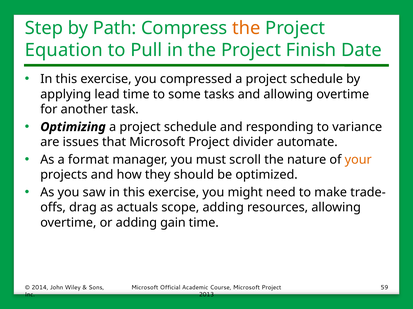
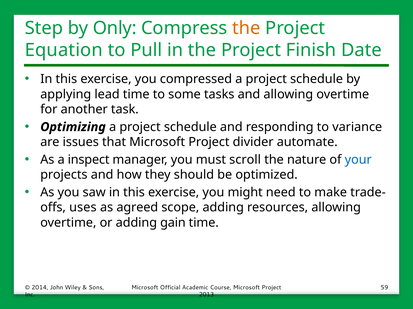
Path: Path -> Only
format: format -> inspect
your colour: orange -> blue
drag: drag -> uses
actuals: actuals -> agreed
